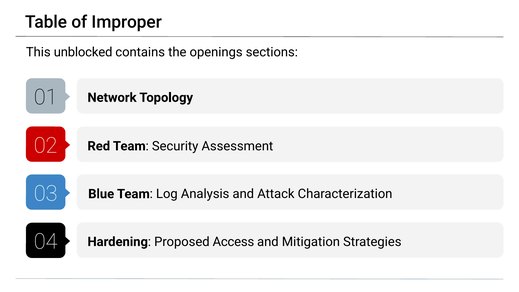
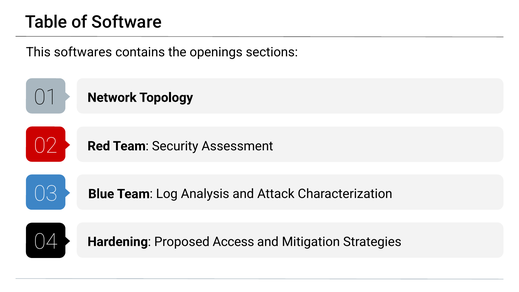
Improper: Improper -> Software
unblocked: unblocked -> softwares
